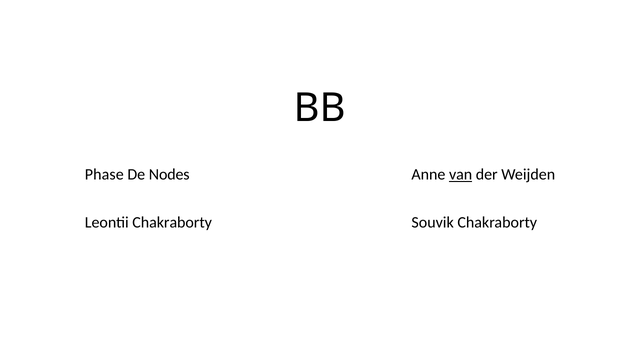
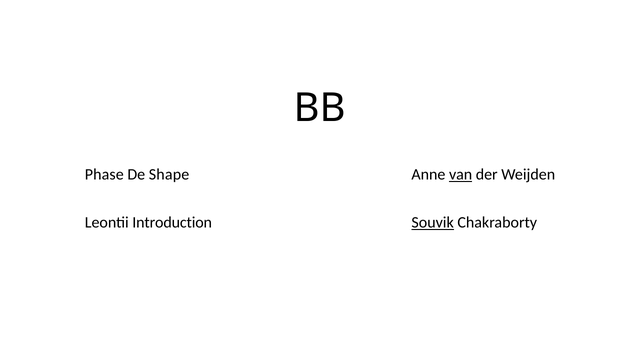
Nodes: Nodes -> Shape
Leontii Chakraborty: Chakraborty -> Introduction
Souvik underline: none -> present
